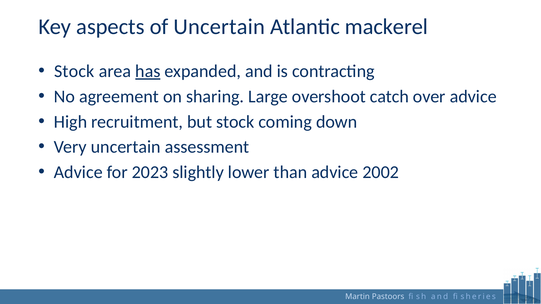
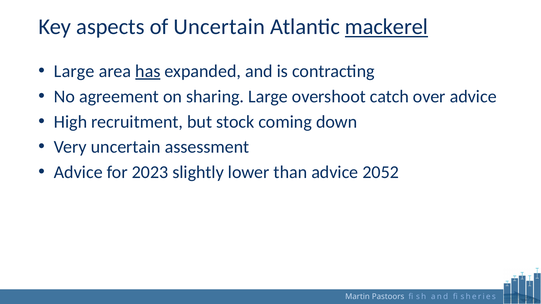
mackerel underline: none -> present
Stock at (74, 71): Stock -> Large
2002: 2002 -> 2052
